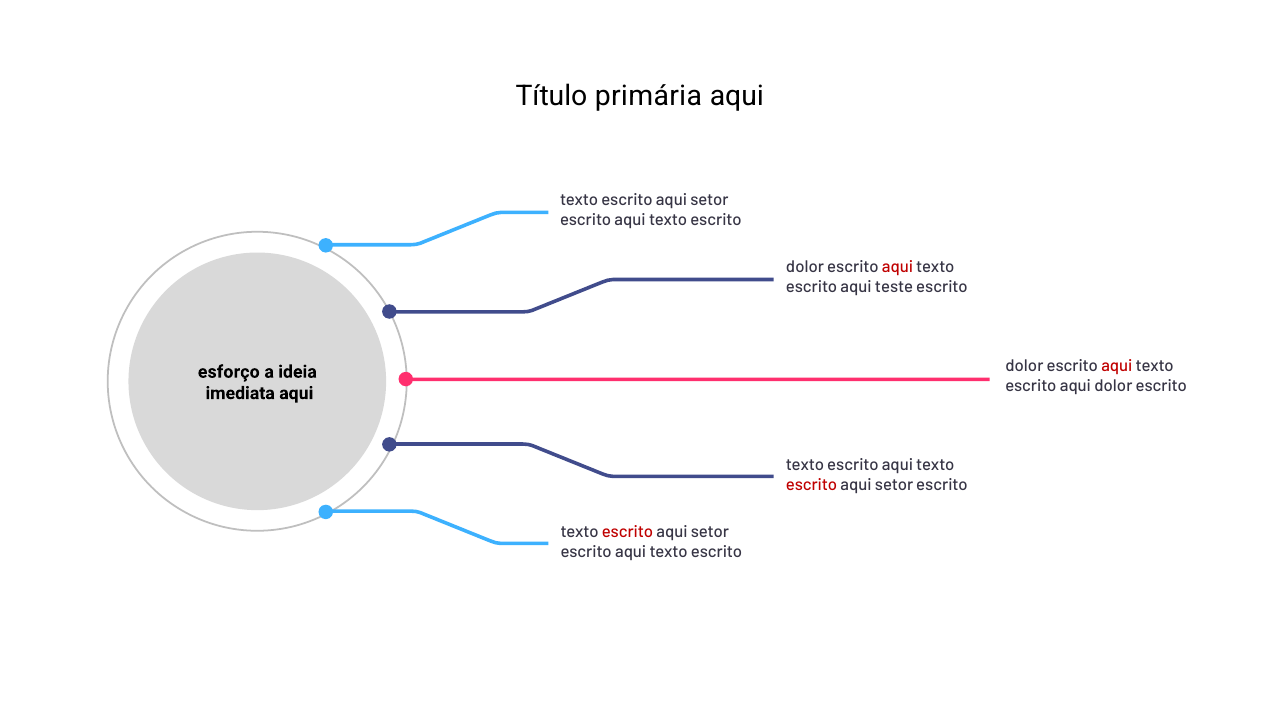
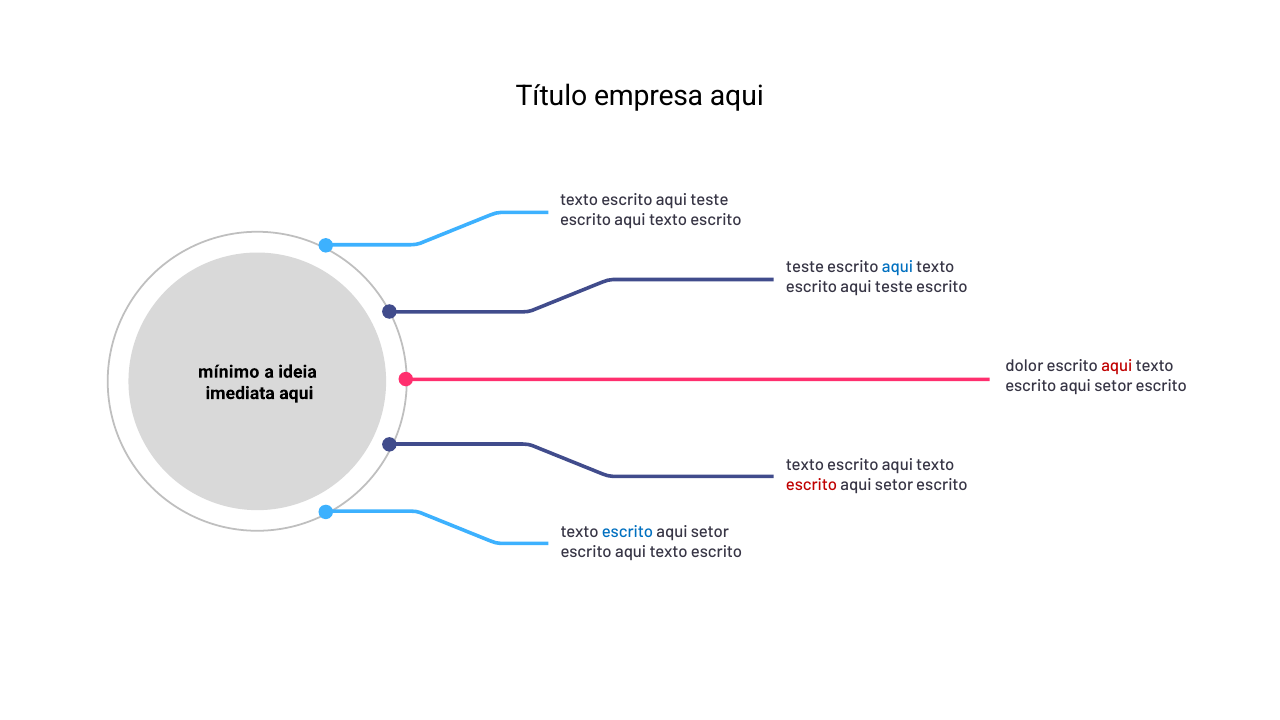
primária: primária -> empresa
setor at (709, 200): setor -> teste
dolor at (805, 267): dolor -> teste
aqui at (897, 267) colour: red -> blue
esforço: esforço -> mínimo
dolor at (1113, 386): dolor -> setor
escrito at (628, 532) colour: red -> blue
